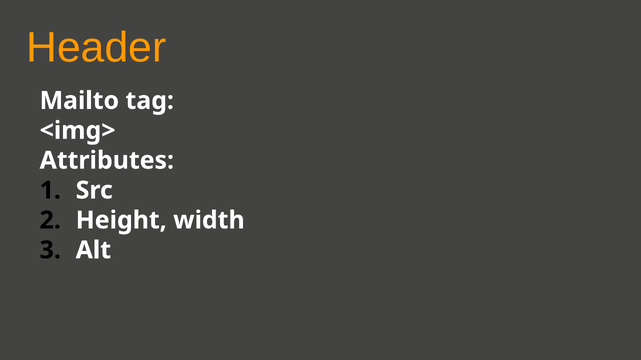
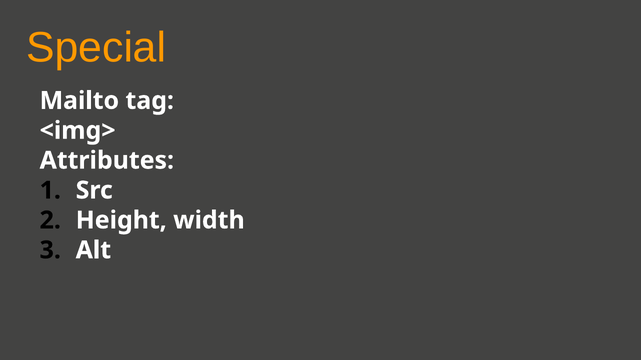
Header: Header -> Special
